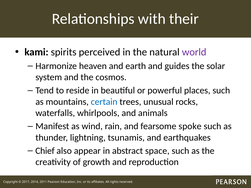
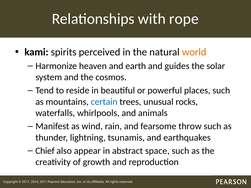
their: their -> rope
world colour: purple -> orange
spoke: spoke -> throw
